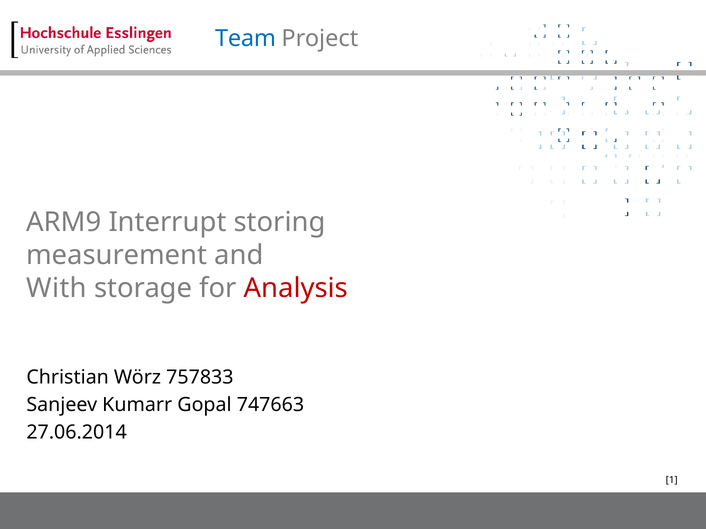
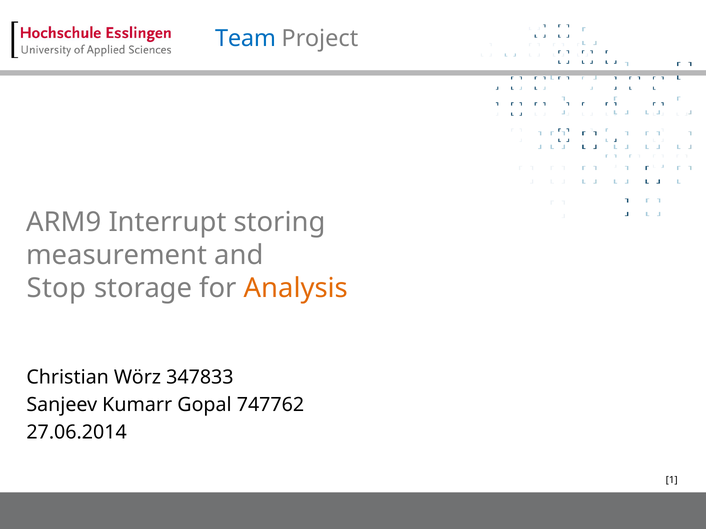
With: With -> Stop
Analysis colour: red -> orange
757833: 757833 -> 347833
747663: 747663 -> 747762
